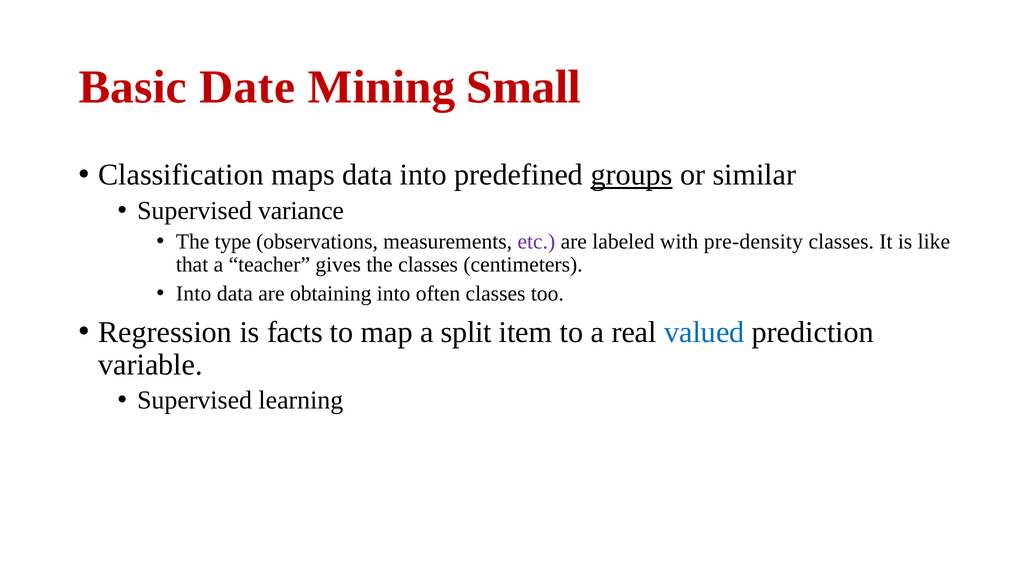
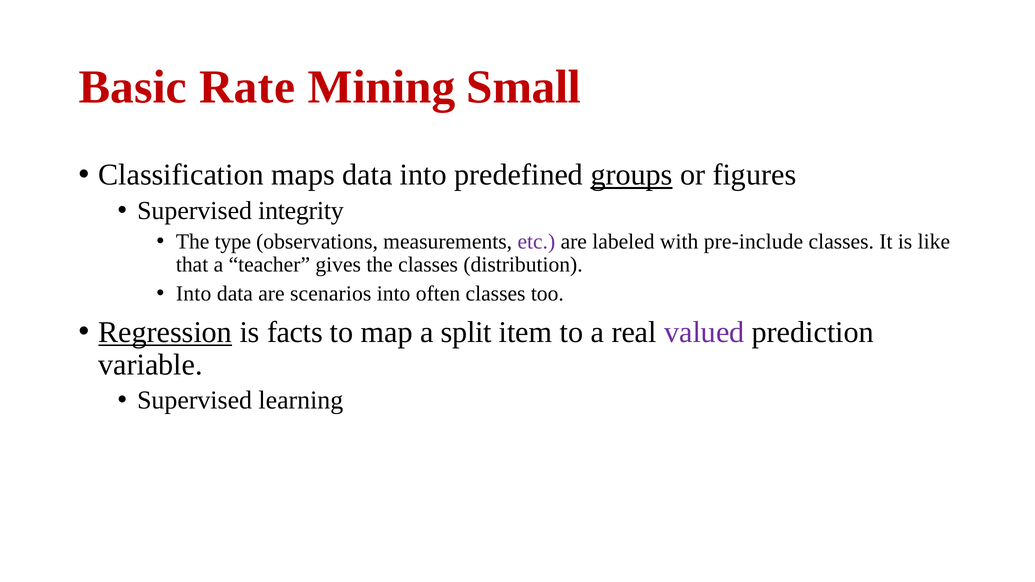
Date: Date -> Rate
similar: similar -> figures
variance: variance -> integrity
pre-density: pre-density -> pre-include
centimeters: centimeters -> distribution
obtaining: obtaining -> scenarios
Regression underline: none -> present
valued colour: blue -> purple
